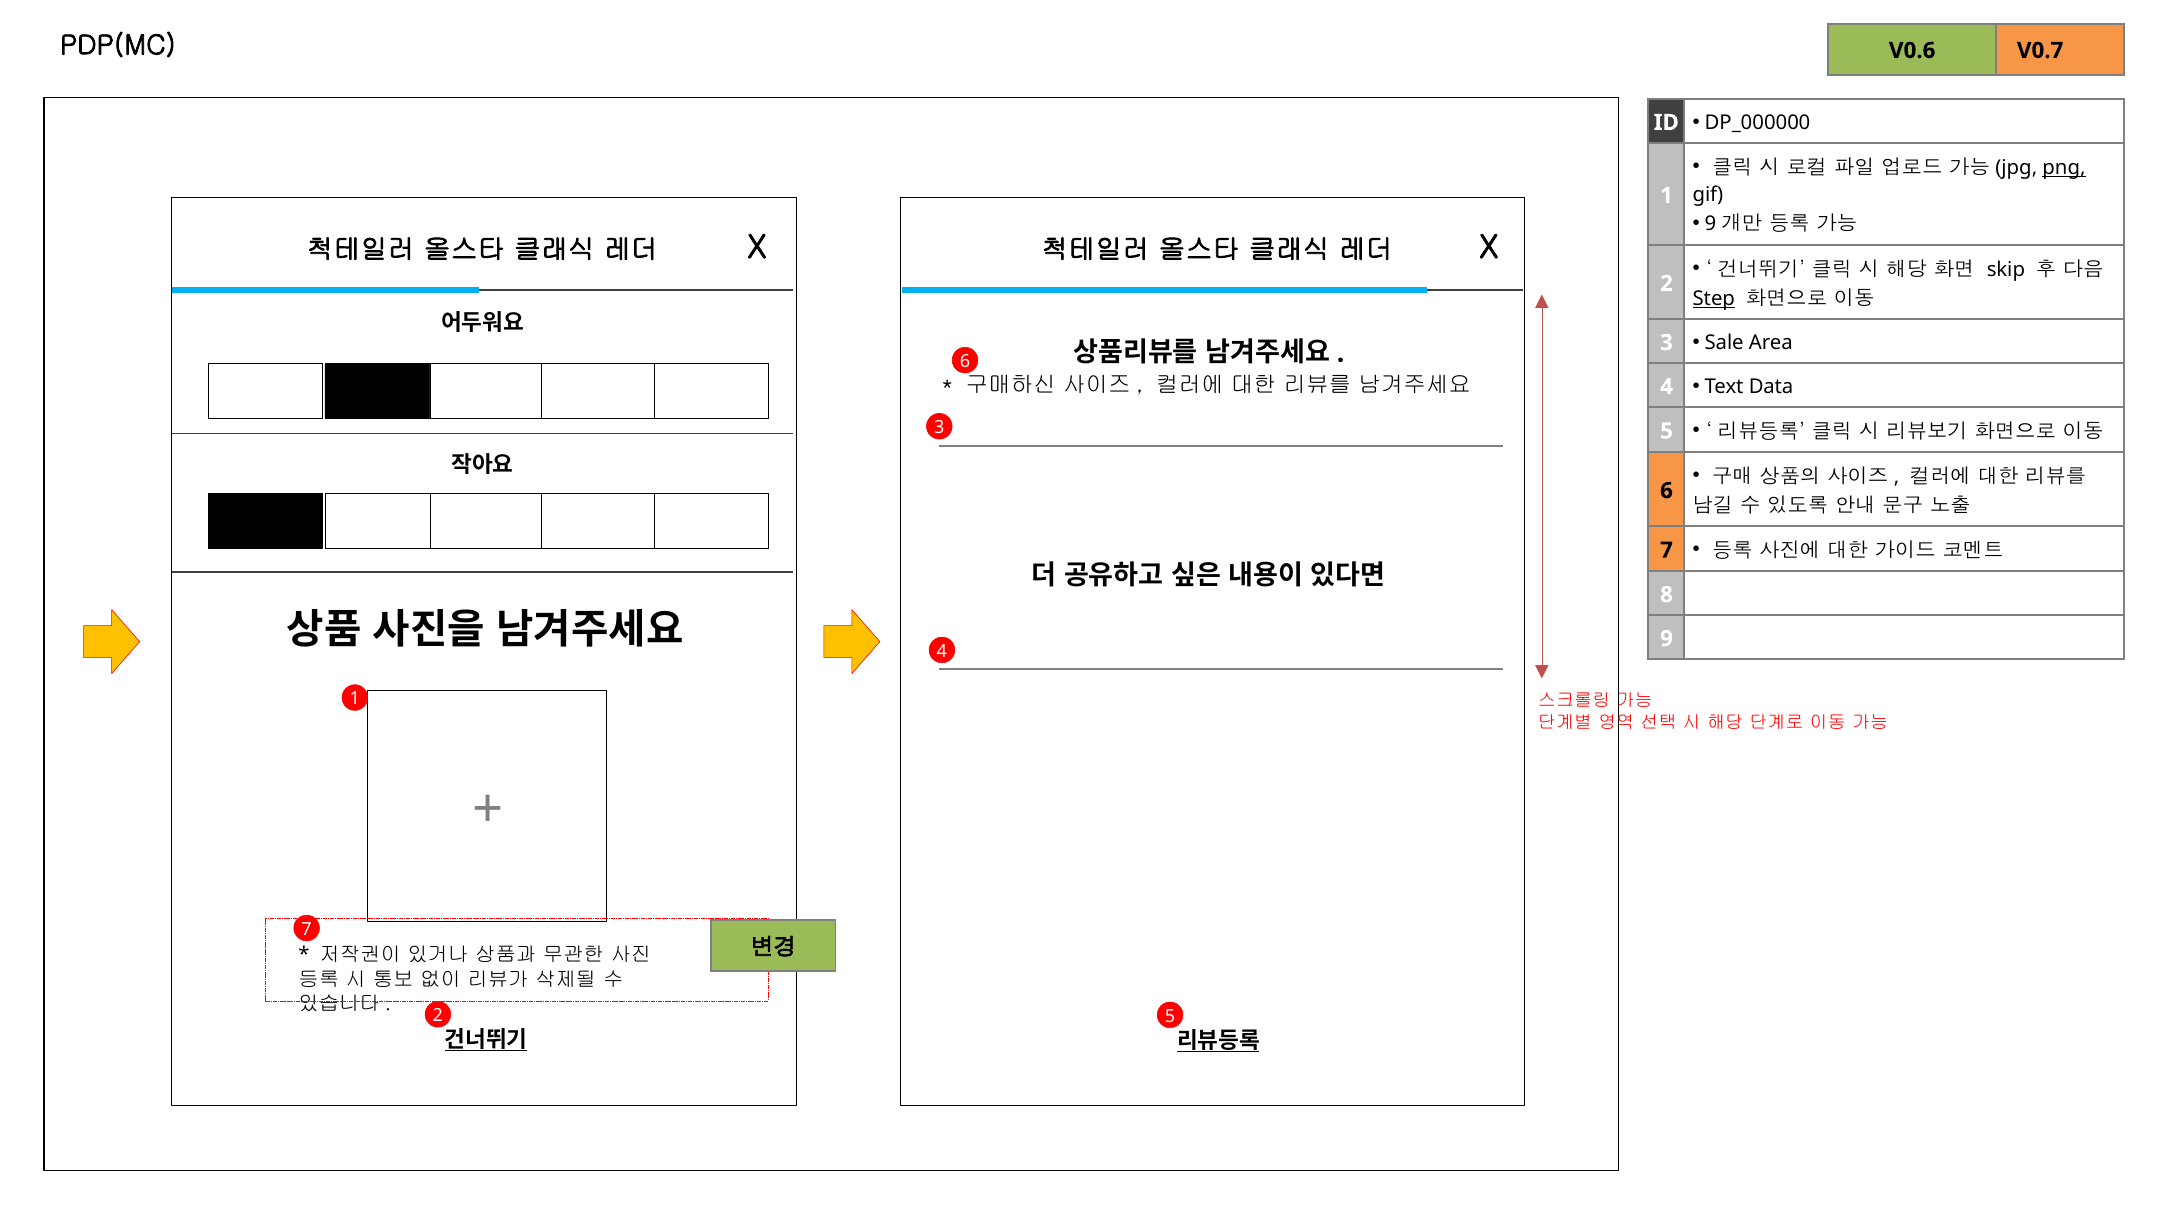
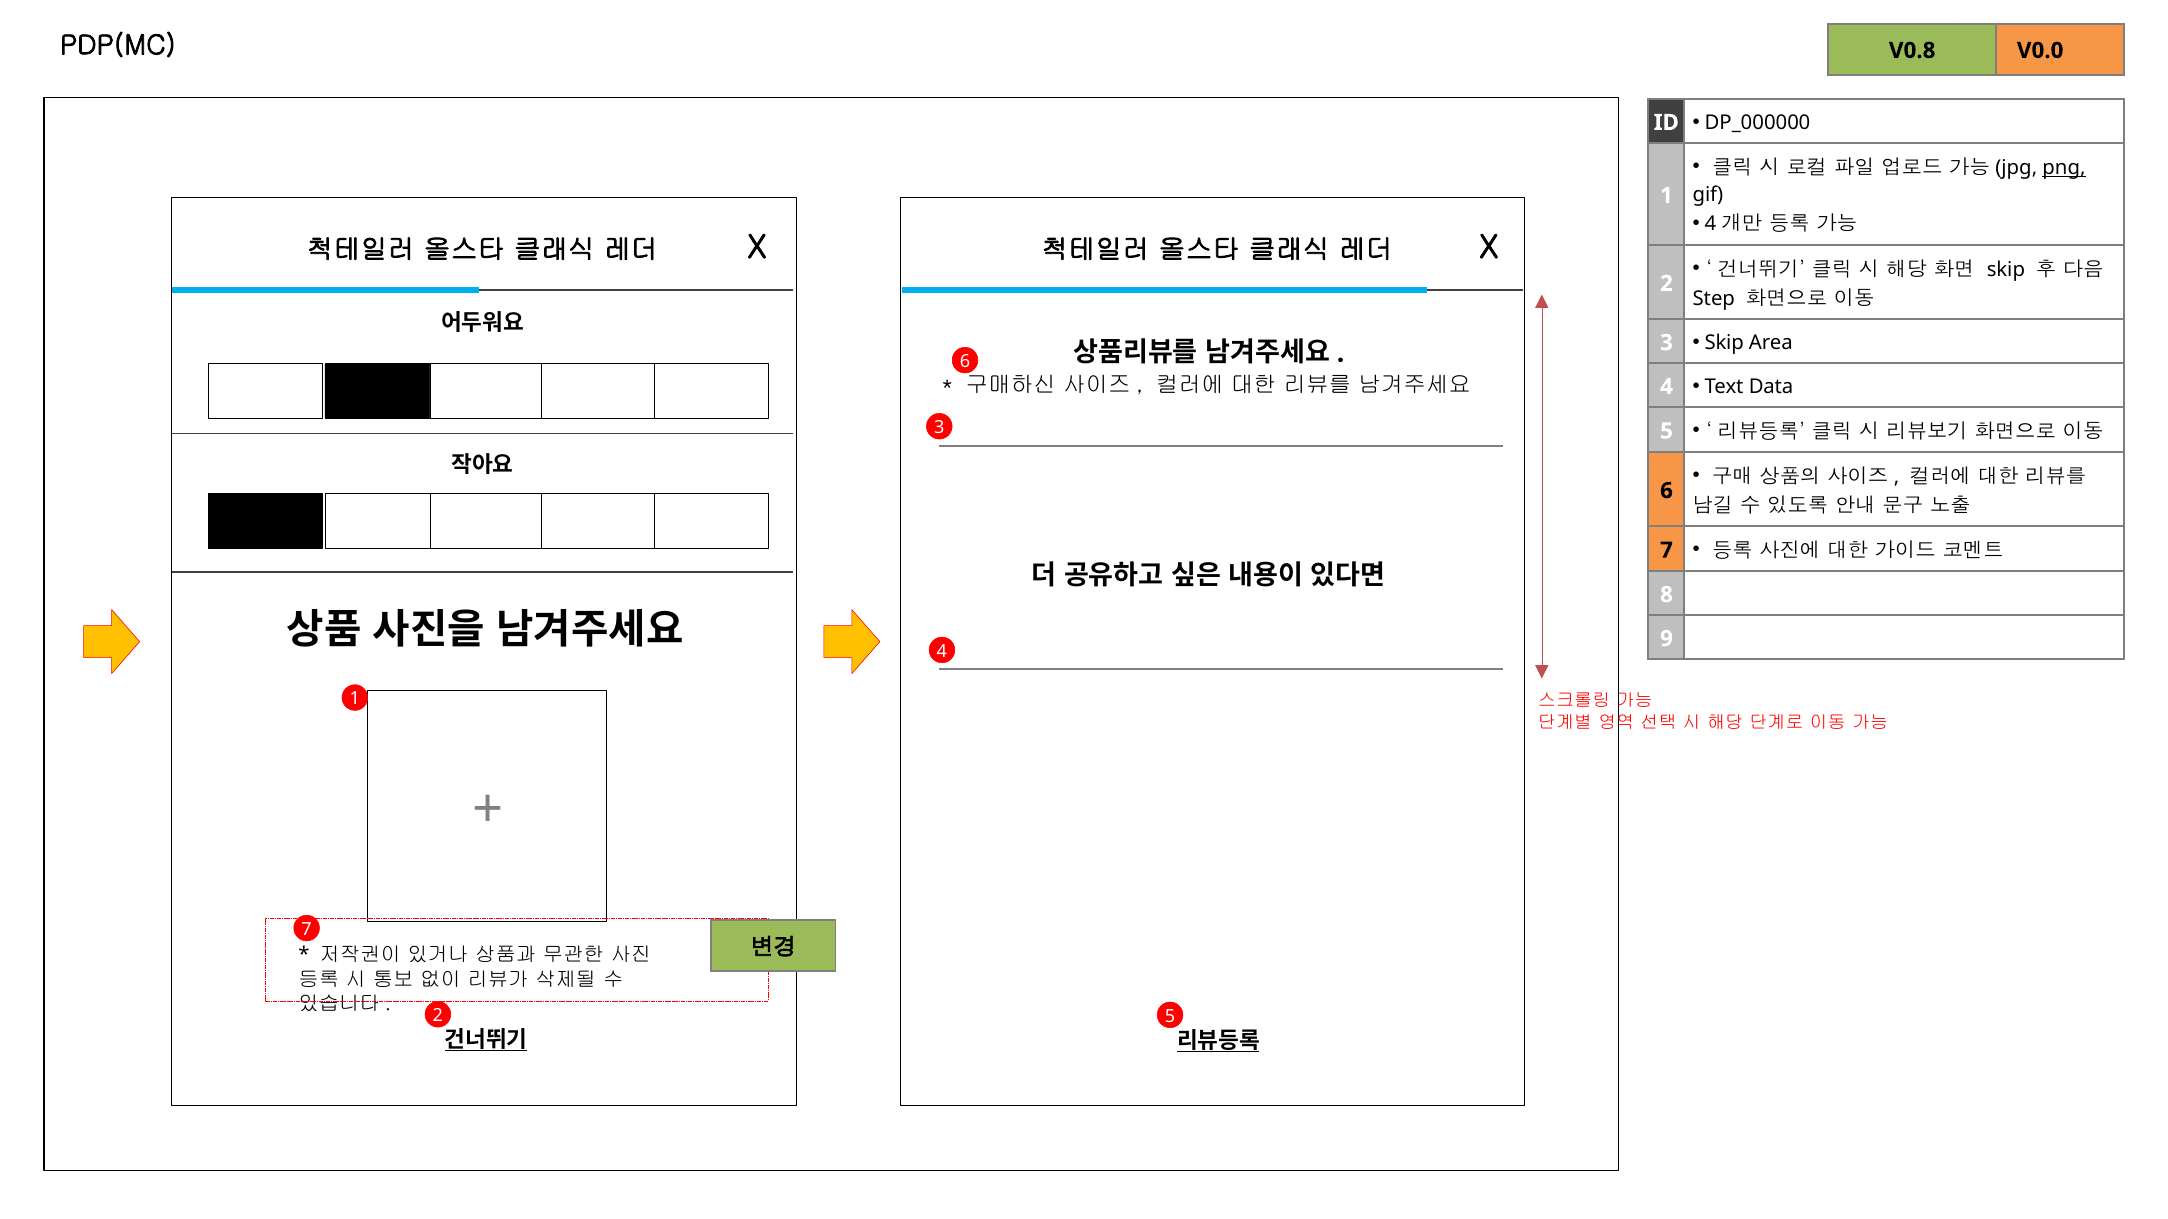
V0.6: V0.6 -> V0.8
V0.7: V0.7 -> V0.0
9 at (1710, 224): 9 -> 4
Step underline: present -> none
Sale at (1724, 343): Sale -> Skip
